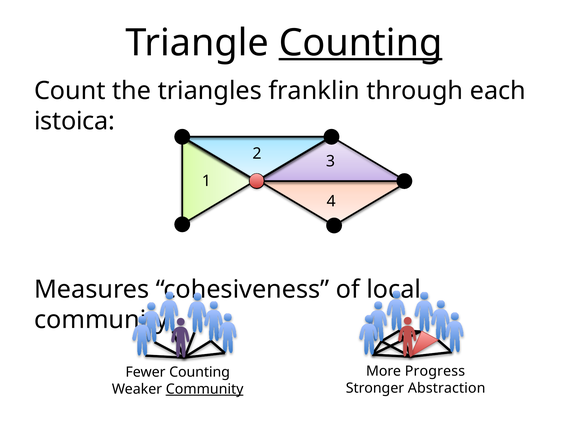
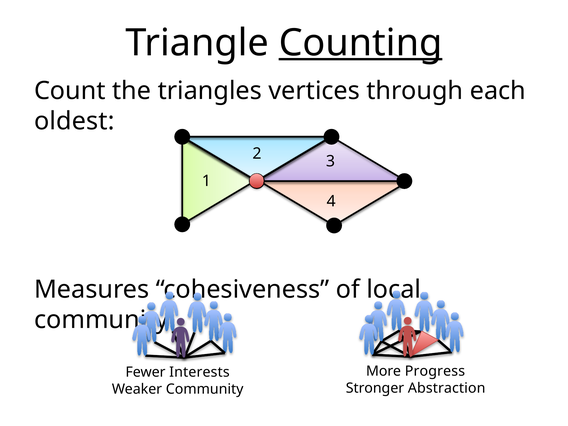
franklin: franklin -> vertices
istoica: istoica -> oldest
Fewer Counting: Counting -> Interests
Community at (205, 389) underline: present -> none
